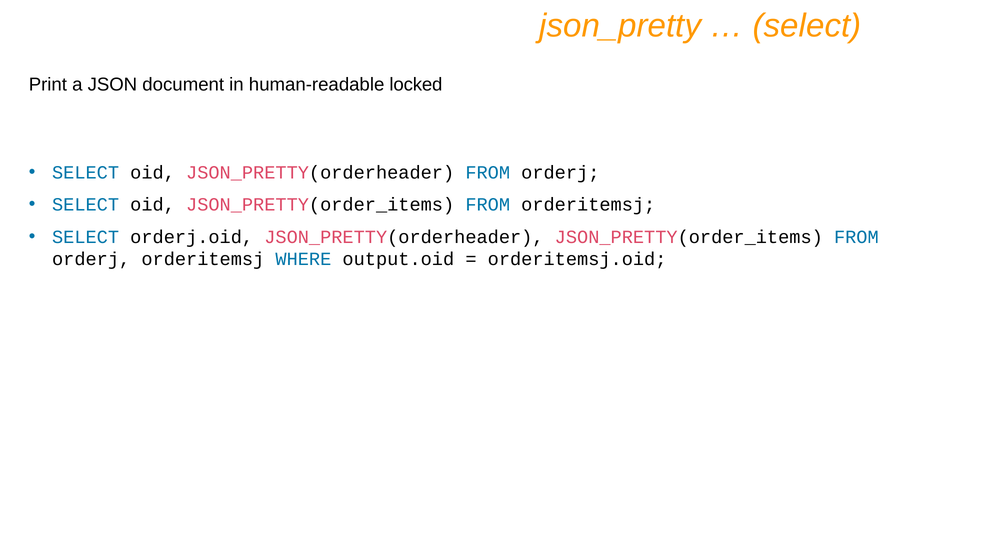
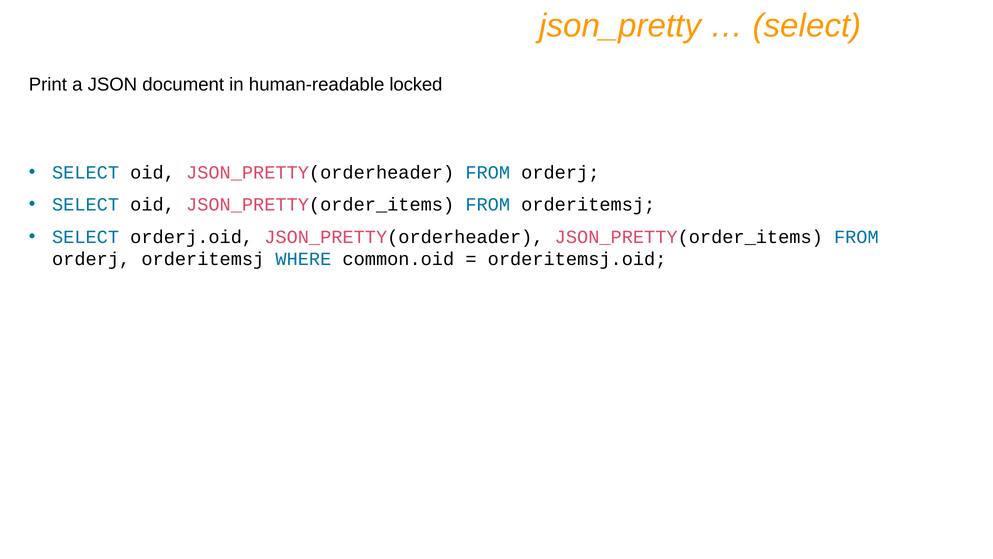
output.oid: output.oid -> common.oid
